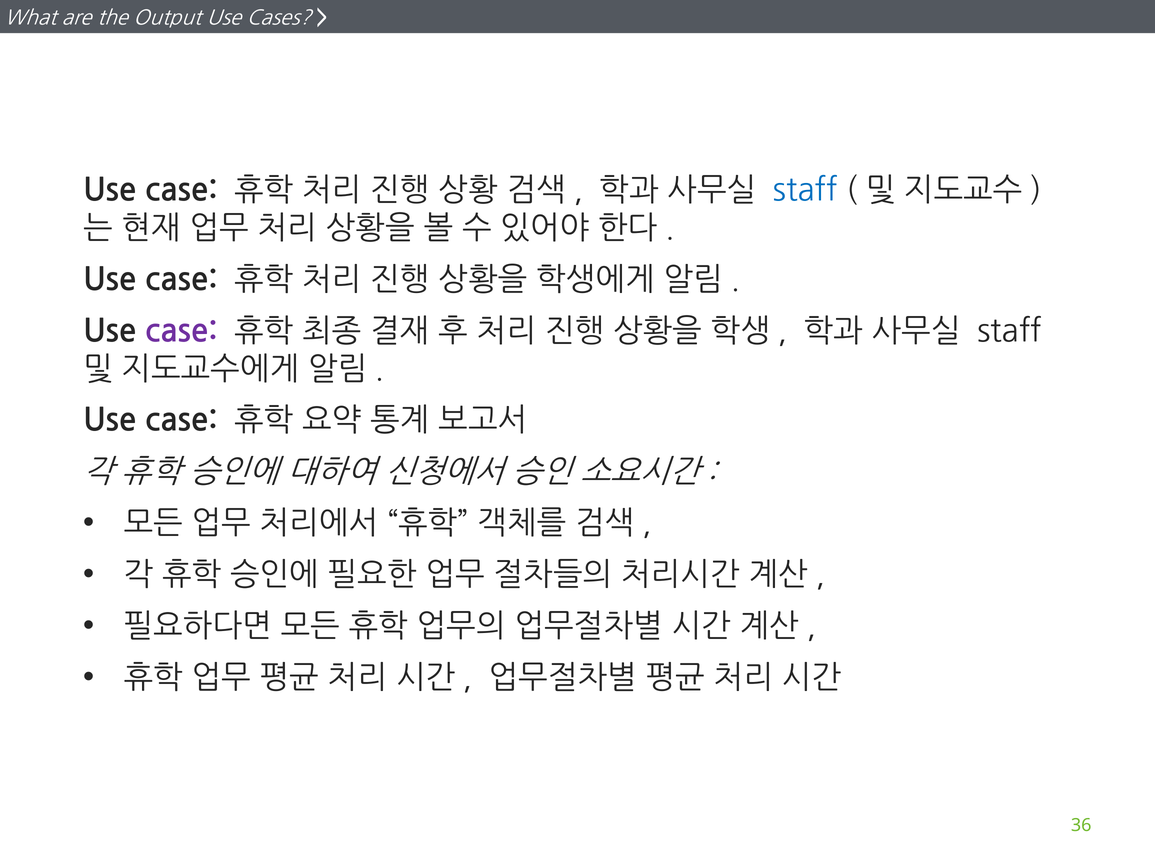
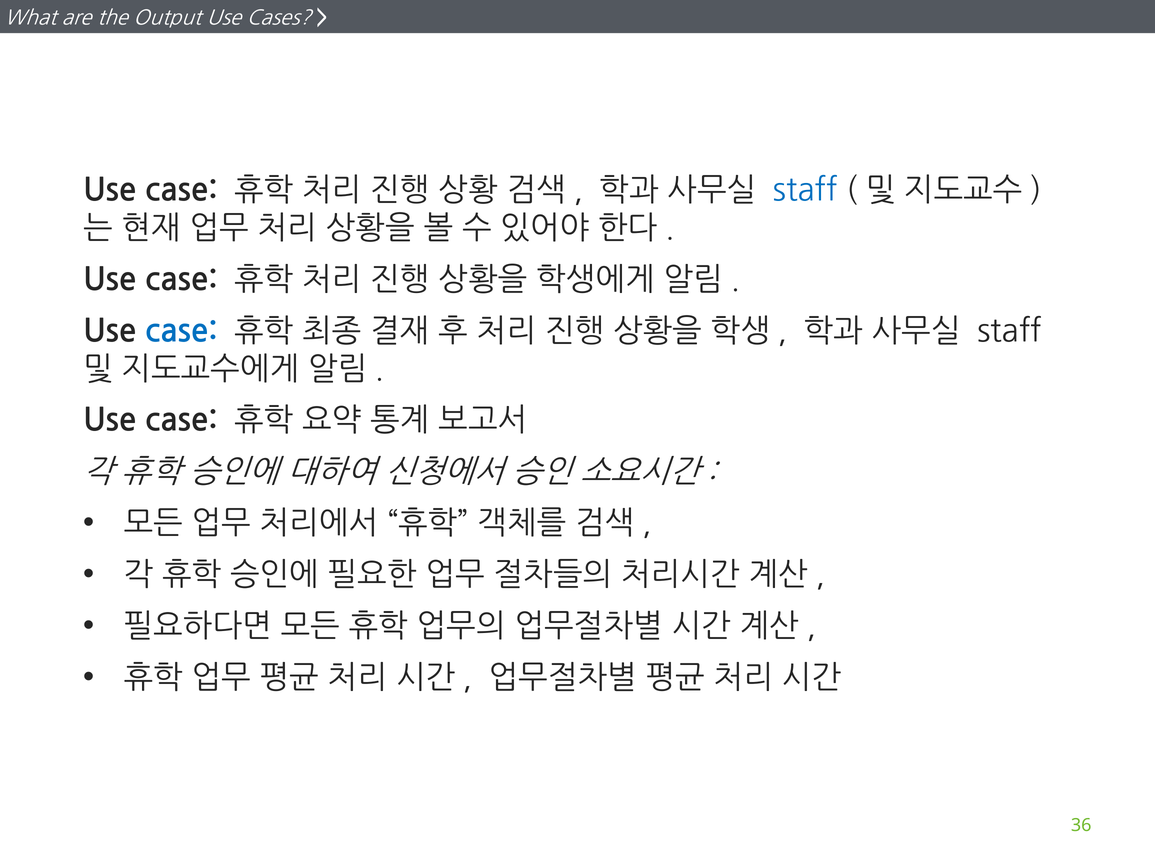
case at (182, 331) colour: purple -> blue
